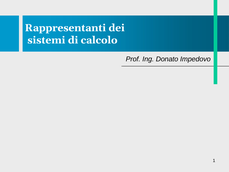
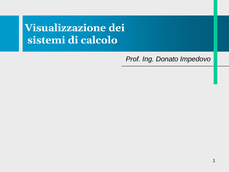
Rappresentanti: Rappresentanti -> Visualizzazione
